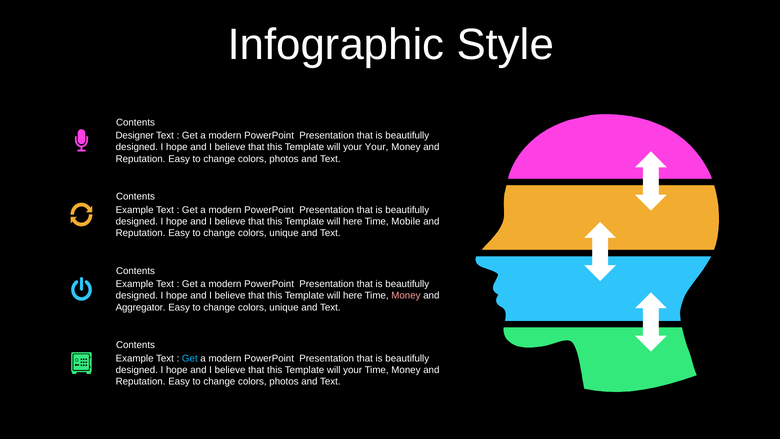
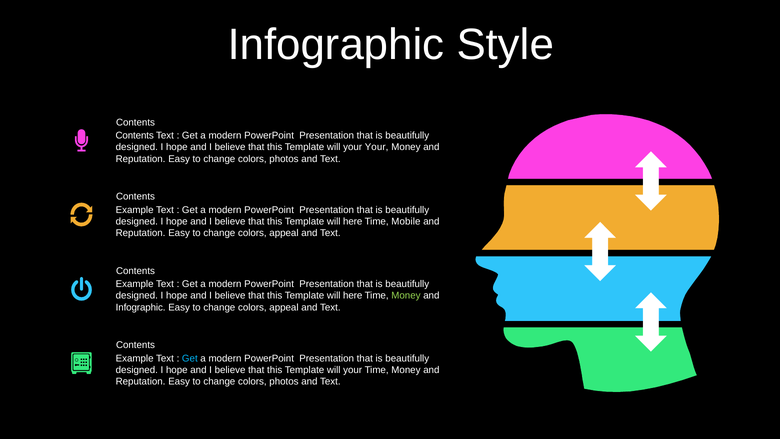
Designer at (135, 135): Designer -> Contents
unique at (284, 233): unique -> appeal
Money at (406, 296) colour: pink -> light green
Aggregator at (141, 307): Aggregator -> Infographic
unique at (284, 307): unique -> appeal
